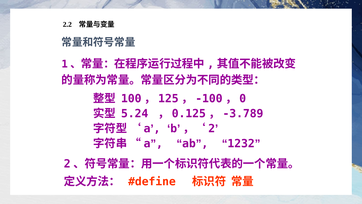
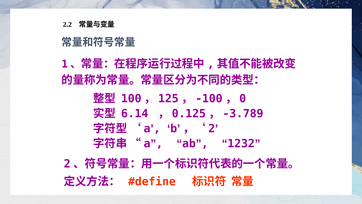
5.24: 5.24 -> 6.14
